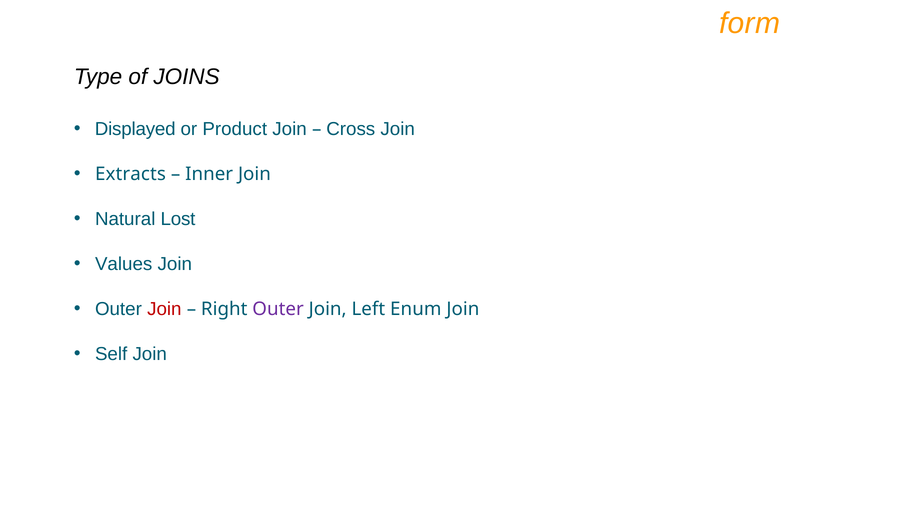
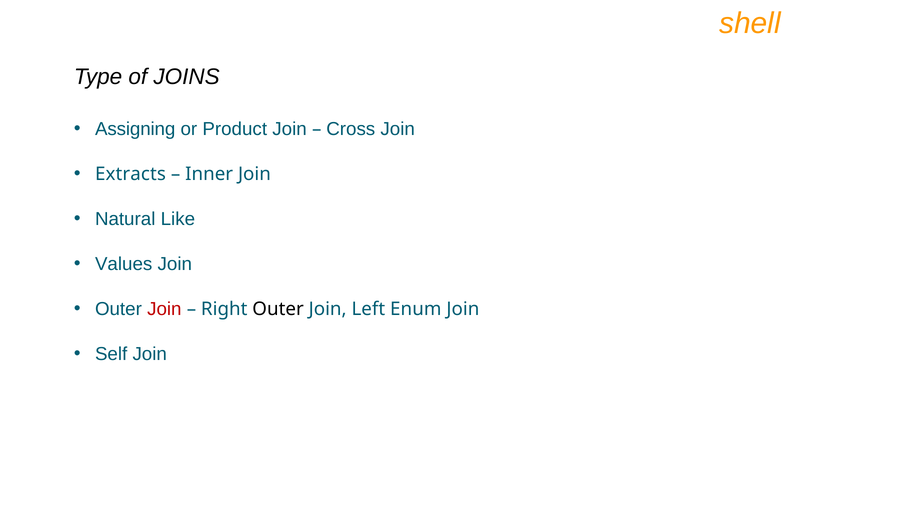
form: form -> shell
Displayed: Displayed -> Assigning
Lost: Lost -> Like
Outer at (278, 309) colour: purple -> black
